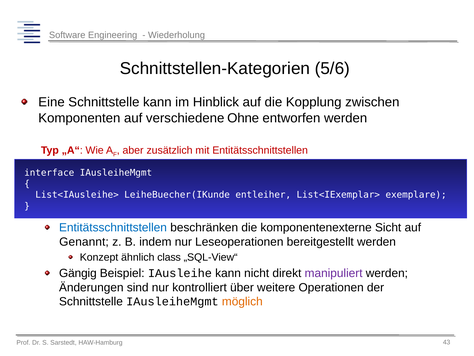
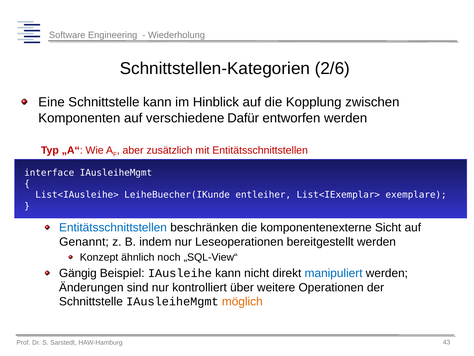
5/6: 5/6 -> 2/6
Ohne: Ohne -> Dafür
class: class -> noch
manipuliert colour: purple -> blue
